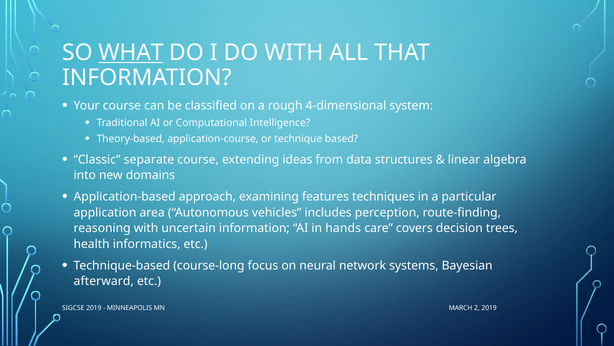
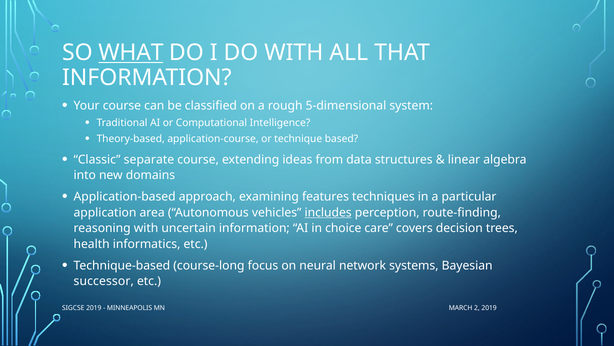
4-dimensional: 4-dimensional -> 5-dimensional
includes underline: none -> present
hands: hands -> choice
afterward: afterward -> successor
